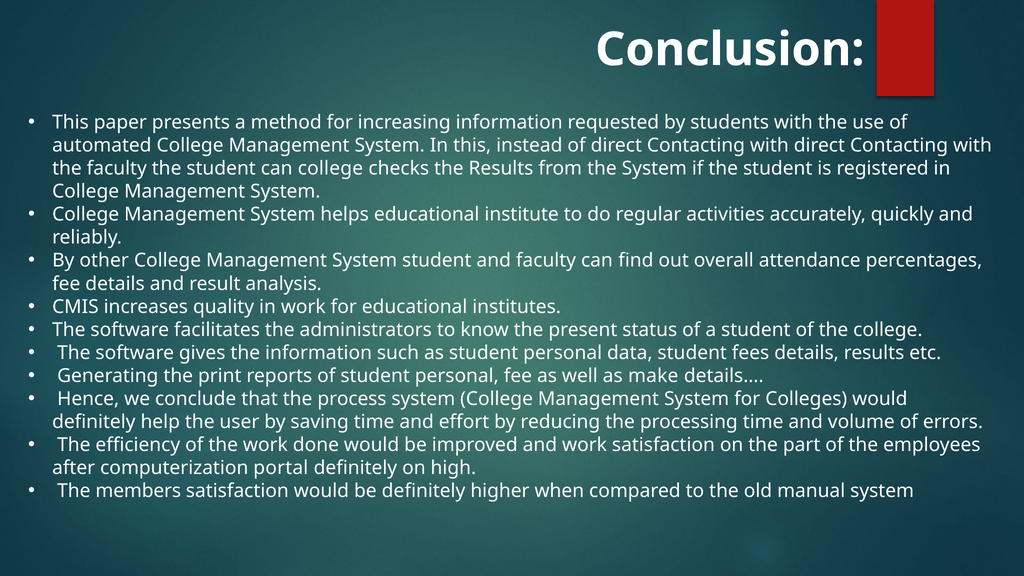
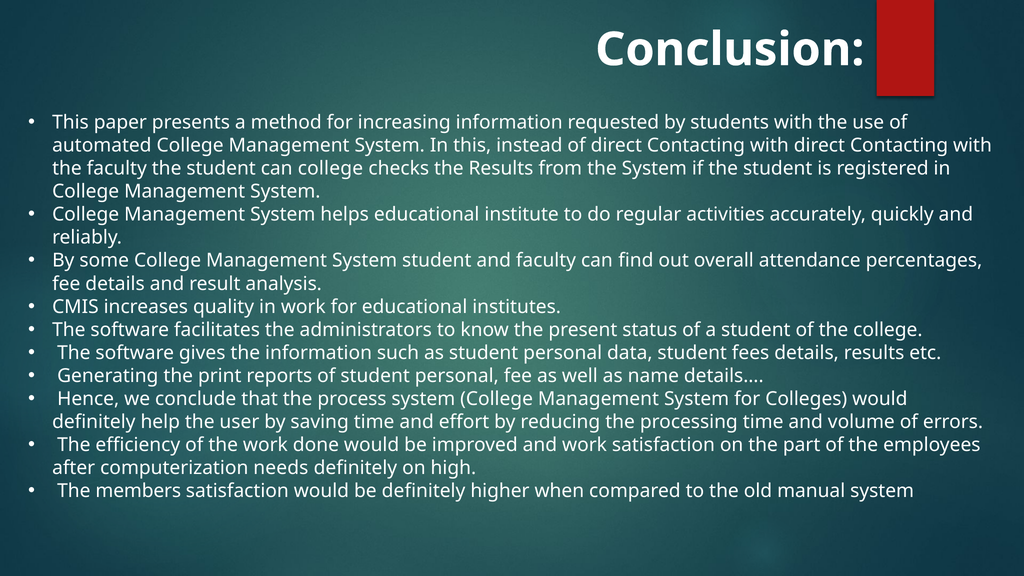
other: other -> some
make: make -> name
portal: portal -> needs
